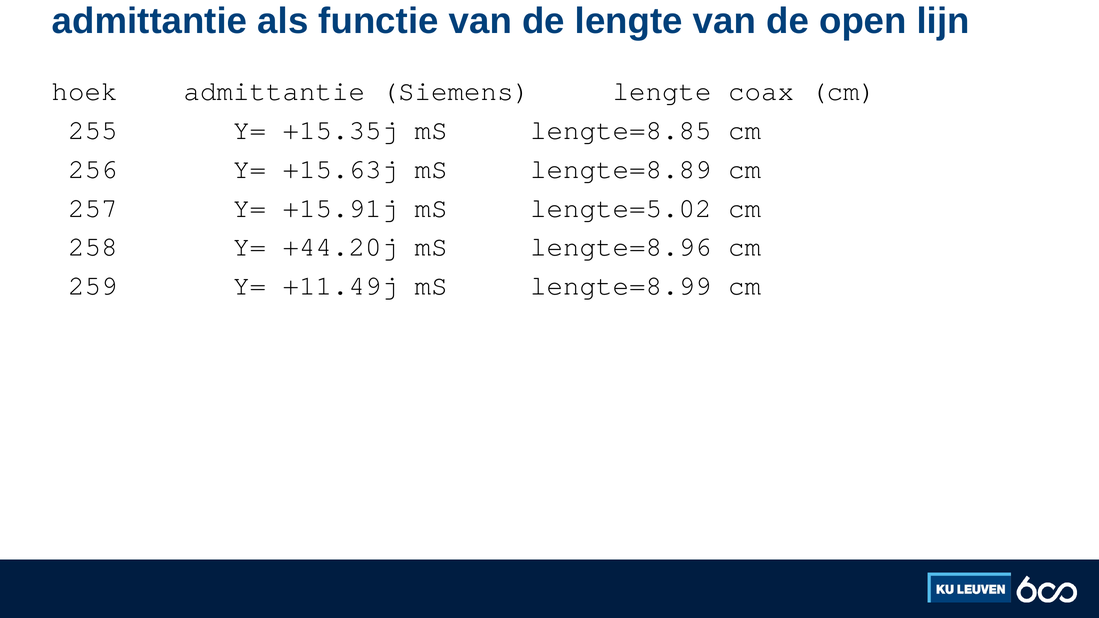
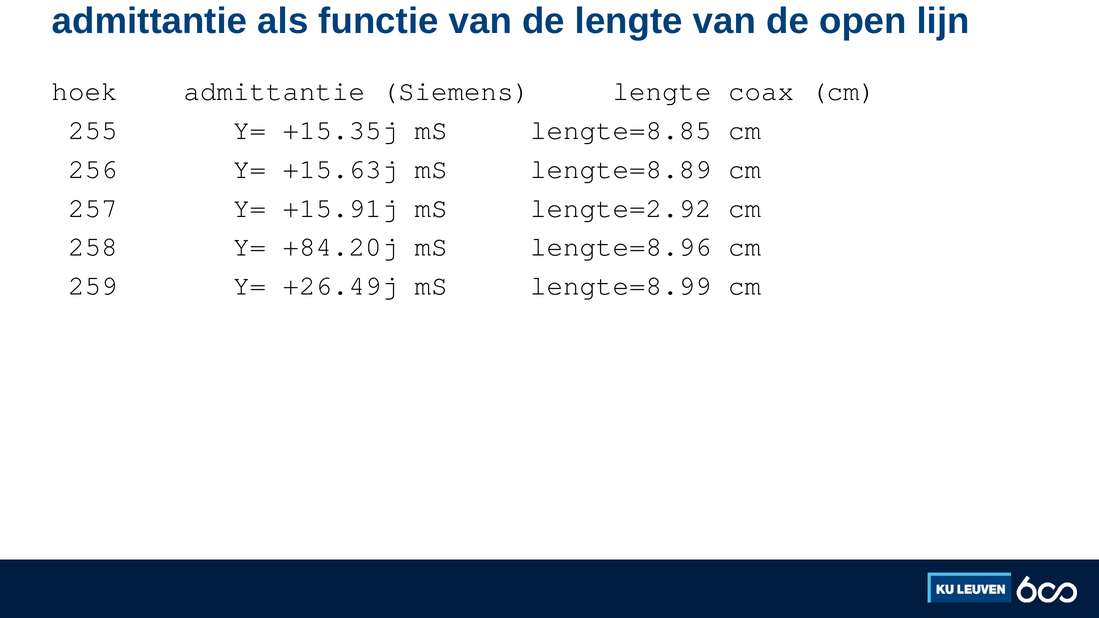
lengte=5.02: lengte=5.02 -> lengte=2.92
+44.20j: +44.20j -> +84.20j
+11.49j: +11.49j -> +26.49j
